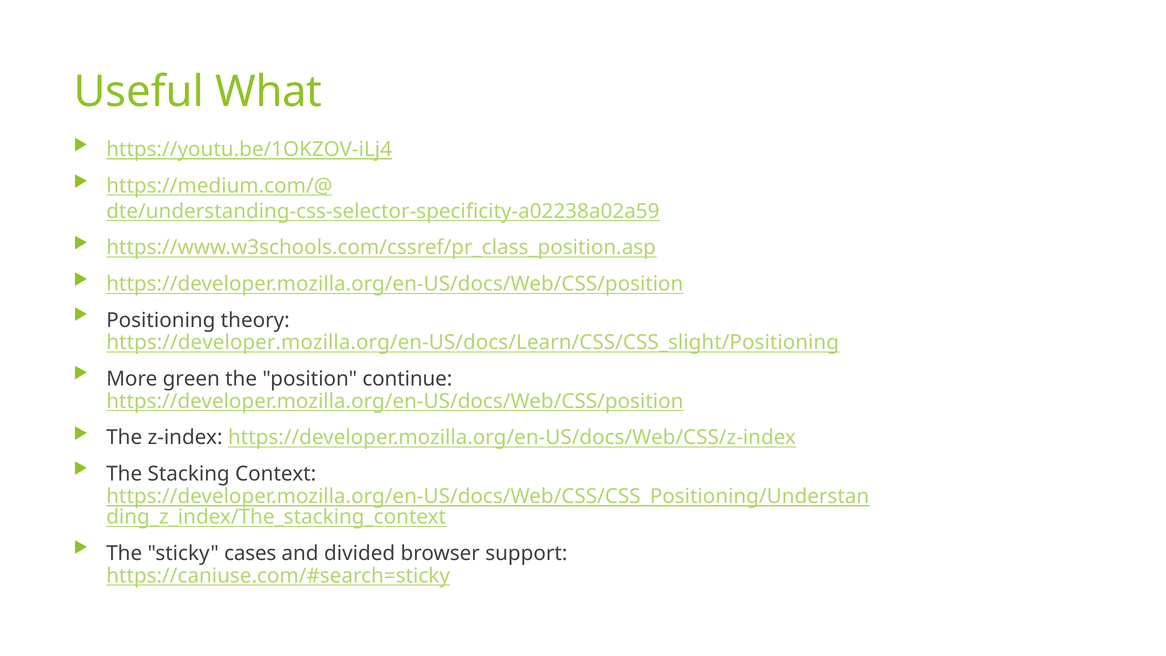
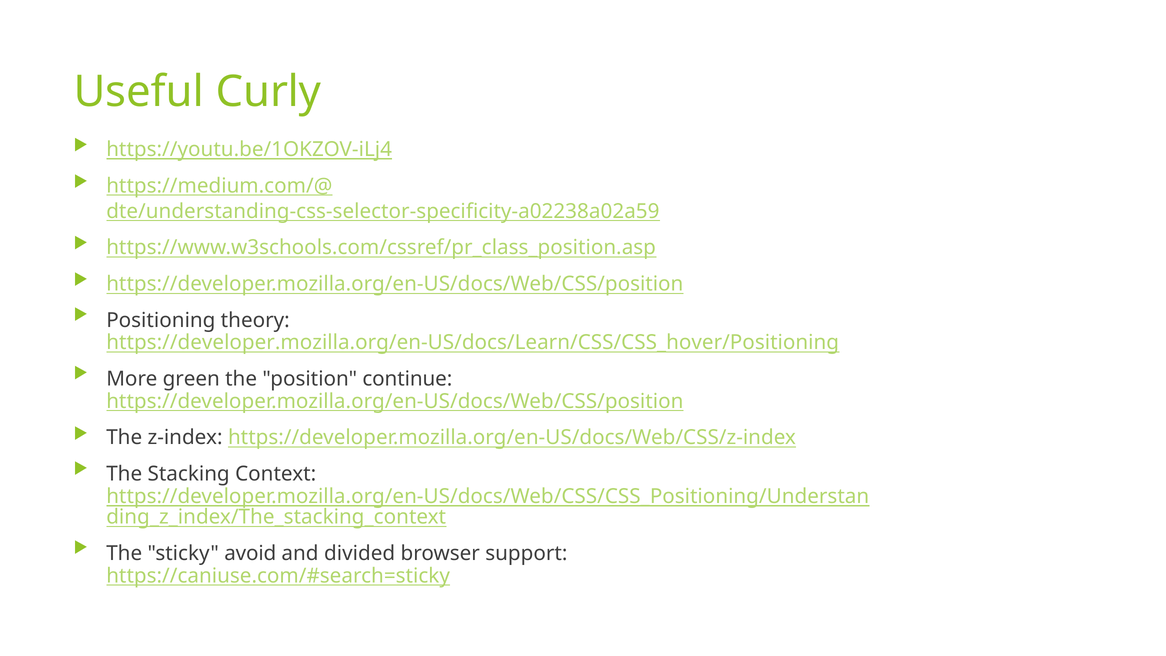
What: What -> Curly
https://developer.mozilla.org/en-US/docs/Learn/CSS/CSS_slight/Positioning: https://developer.mozilla.org/en-US/docs/Learn/CSS/CSS_slight/Positioning -> https://developer.mozilla.org/en-US/docs/Learn/CSS/CSS_hover/Positioning
cases: cases -> avoid
